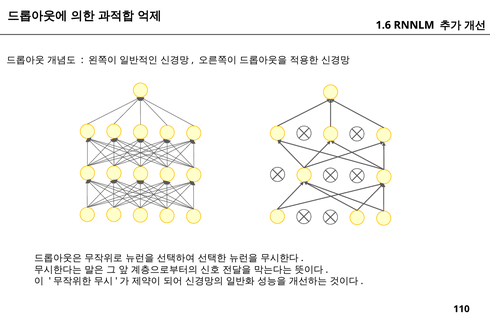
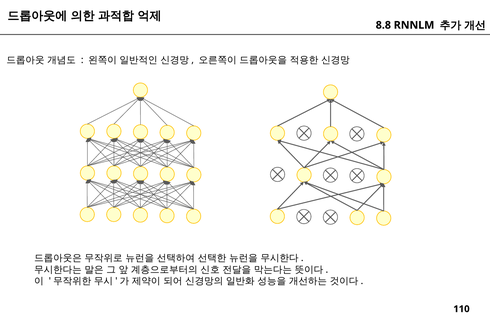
1.6: 1.6 -> 8.8
